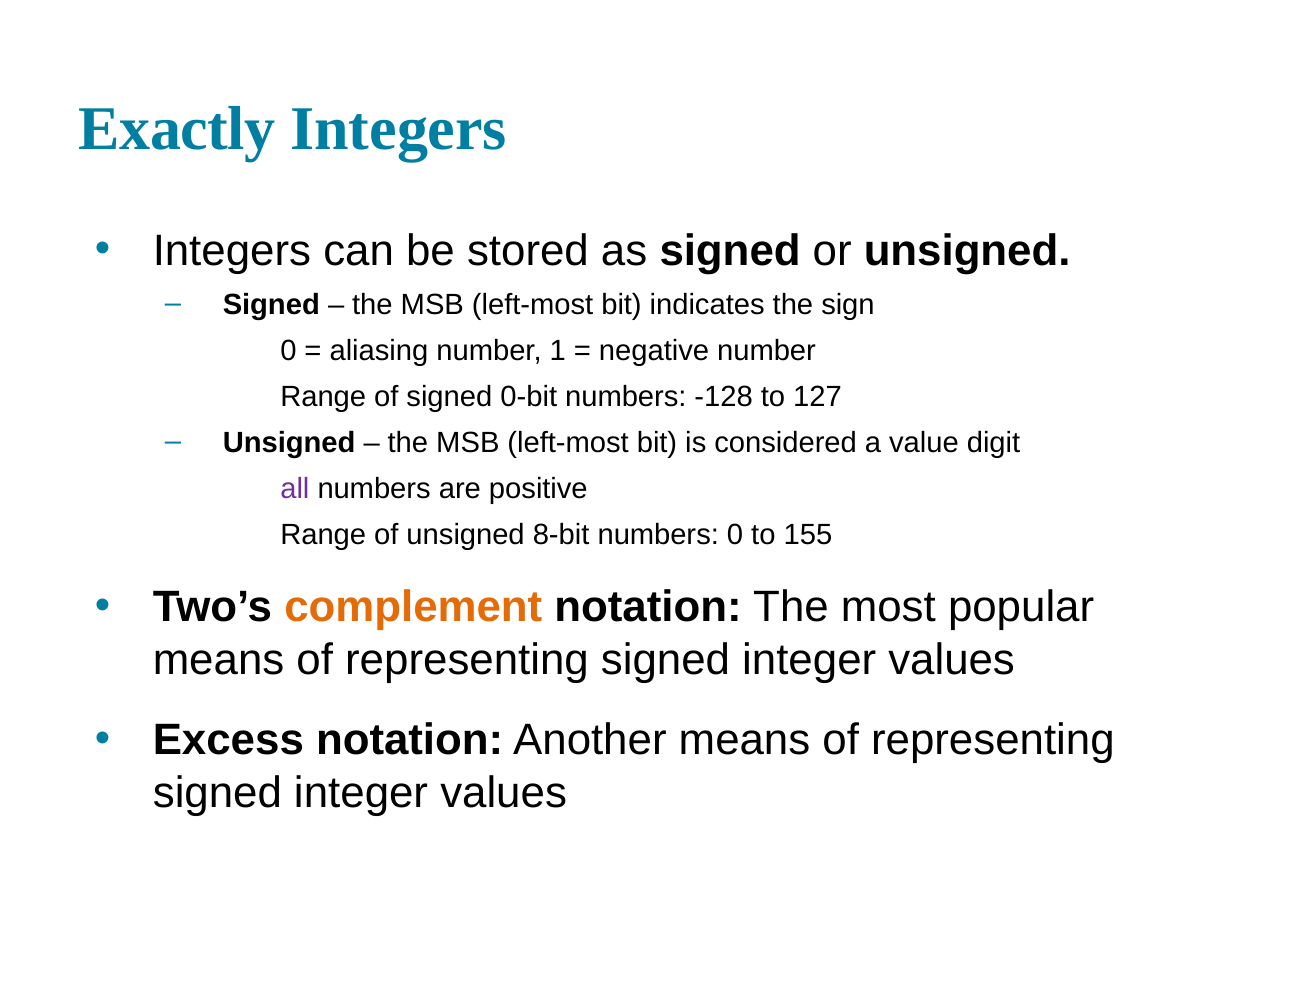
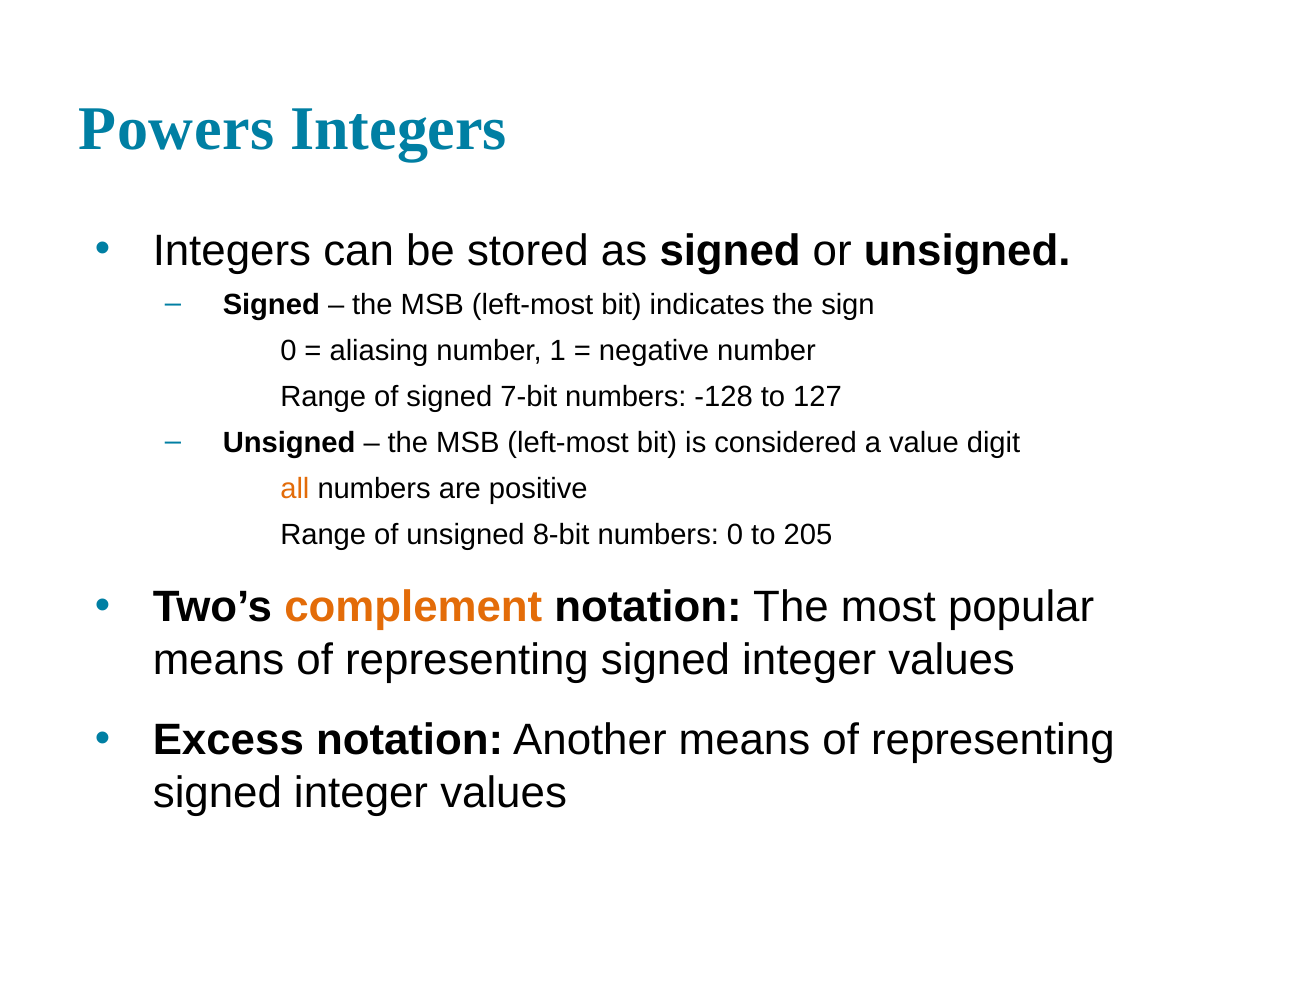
Exactly: Exactly -> Powers
0-bit: 0-bit -> 7-bit
all colour: purple -> orange
155: 155 -> 205
